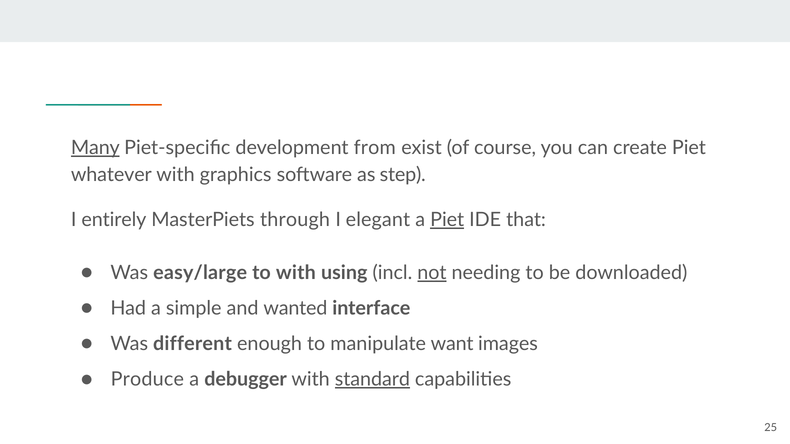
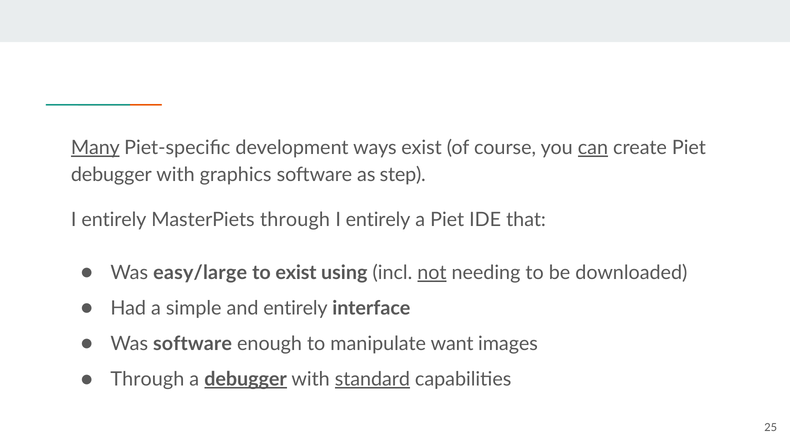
from: from -> ways
can underline: none -> present
whatever at (111, 175): whatever -> debugger
elegant at (378, 220): elegant -> entirely
Piet at (447, 220) underline: present -> none
to with: with -> exist
and wanted: wanted -> entirely
Was different: different -> software
Produce at (147, 380): Produce -> Through
debugger at (246, 380) underline: none -> present
